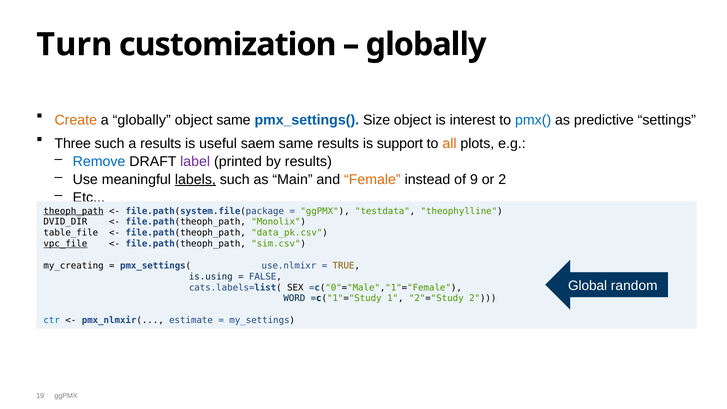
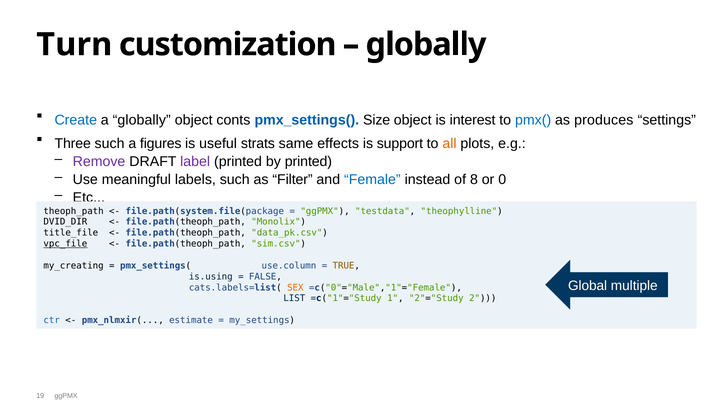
Create colour: orange -> blue
object same: same -> conts
predictive: predictive -> produces
a results: results -> figures
saem: saem -> strats
same results: results -> effects
Remove colour: blue -> purple
by results: results -> printed
labels underline: present -> none
Main: Main -> Filter
Female colour: orange -> blue
9: 9 -> 8
or 2: 2 -> 0
theoph_path underline: present -> none
table_file: table_file -> title_file
use.nlmixr: use.nlmixr -> use.column
random: random -> multiple
SEX colour: black -> orange
WORD: WORD -> LIST
